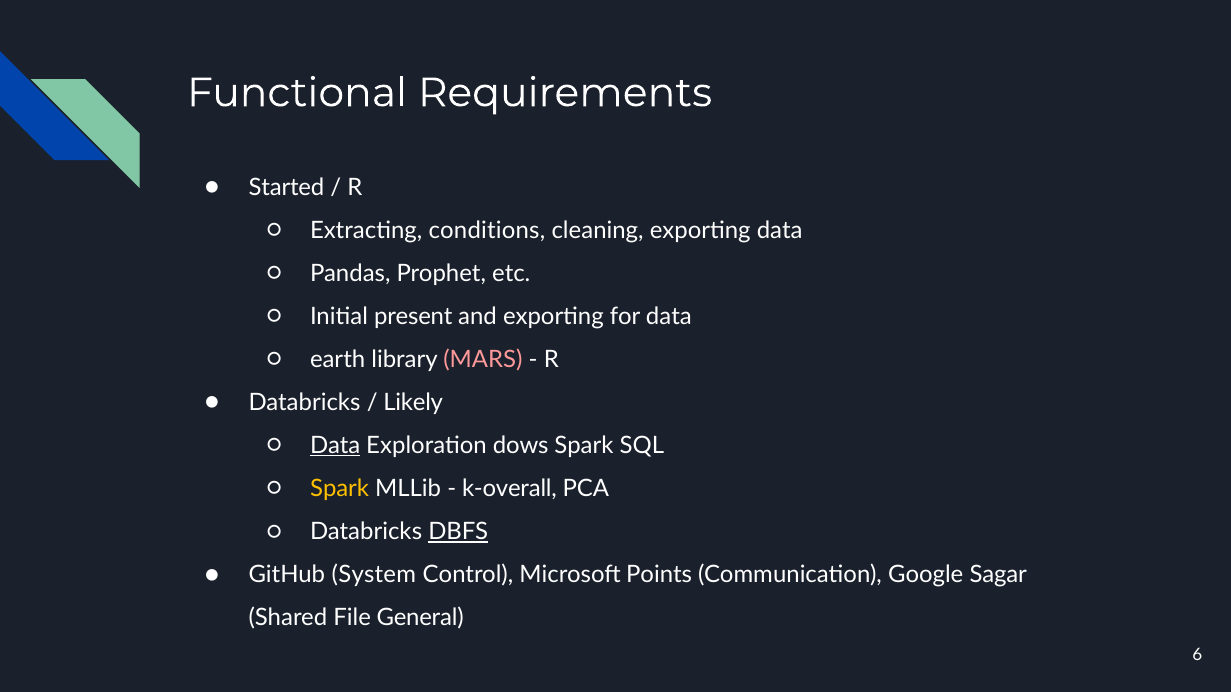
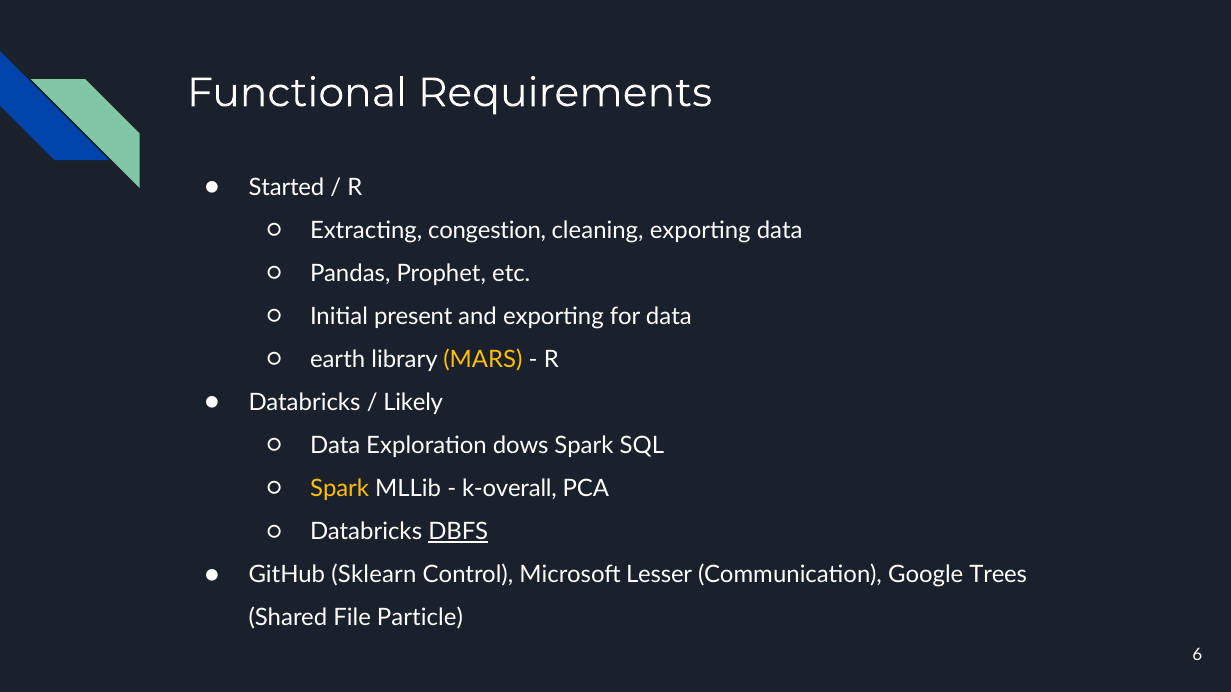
conditions: conditions -> congestion
MARS colour: pink -> yellow
Data at (335, 446) underline: present -> none
System: System -> Sklearn
Points: Points -> Lesser
Sagar: Sagar -> Trees
General: General -> Particle
